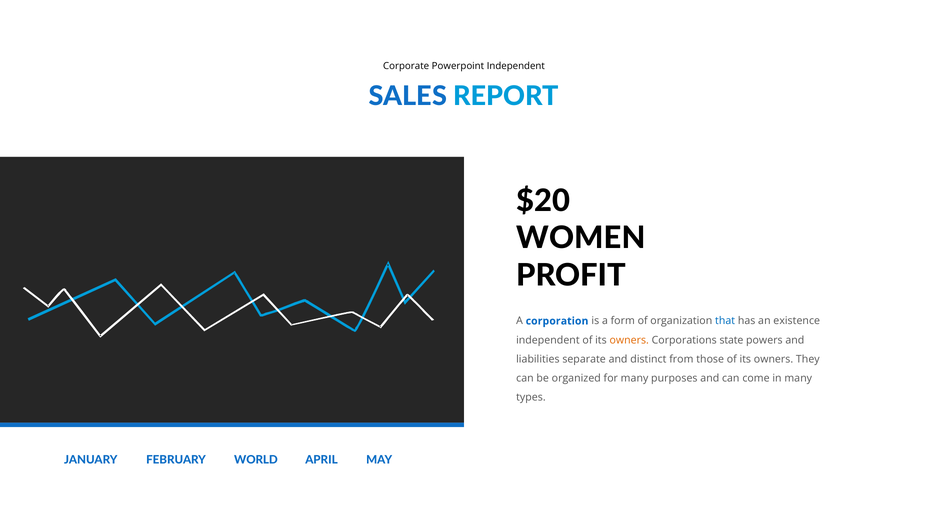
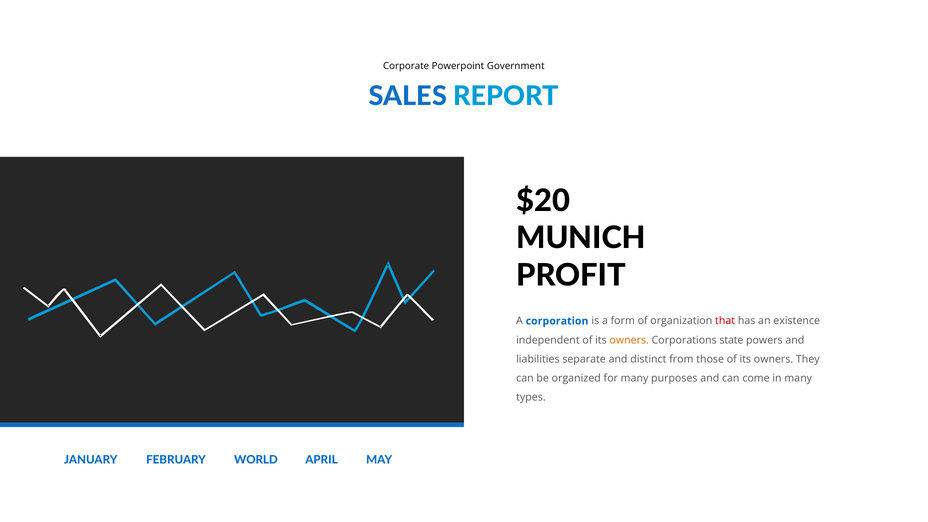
Powerpoint Independent: Independent -> Government
WOMEN: WOMEN -> MUNICH
that colour: blue -> red
